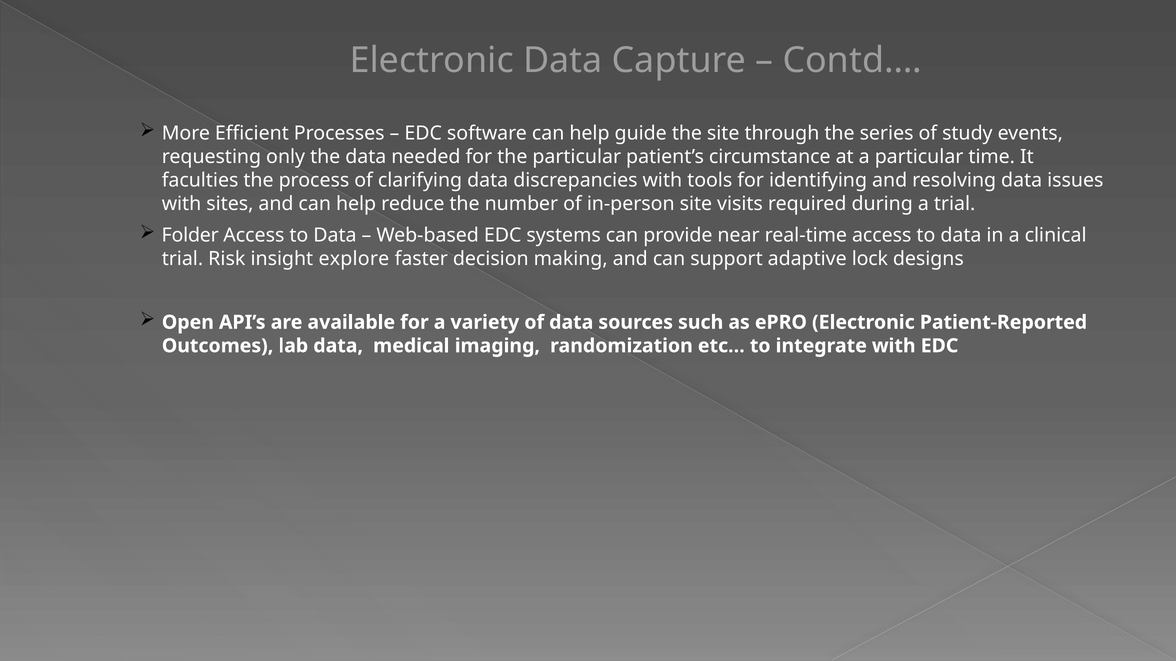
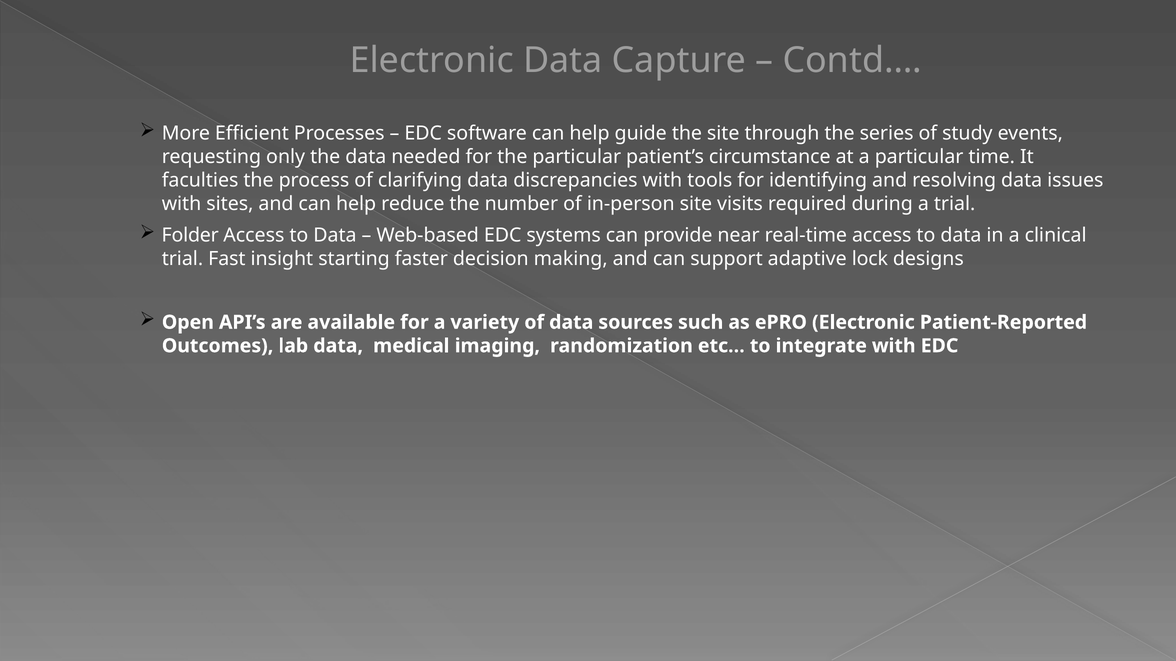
Risk: Risk -> Fast
explore: explore -> starting
